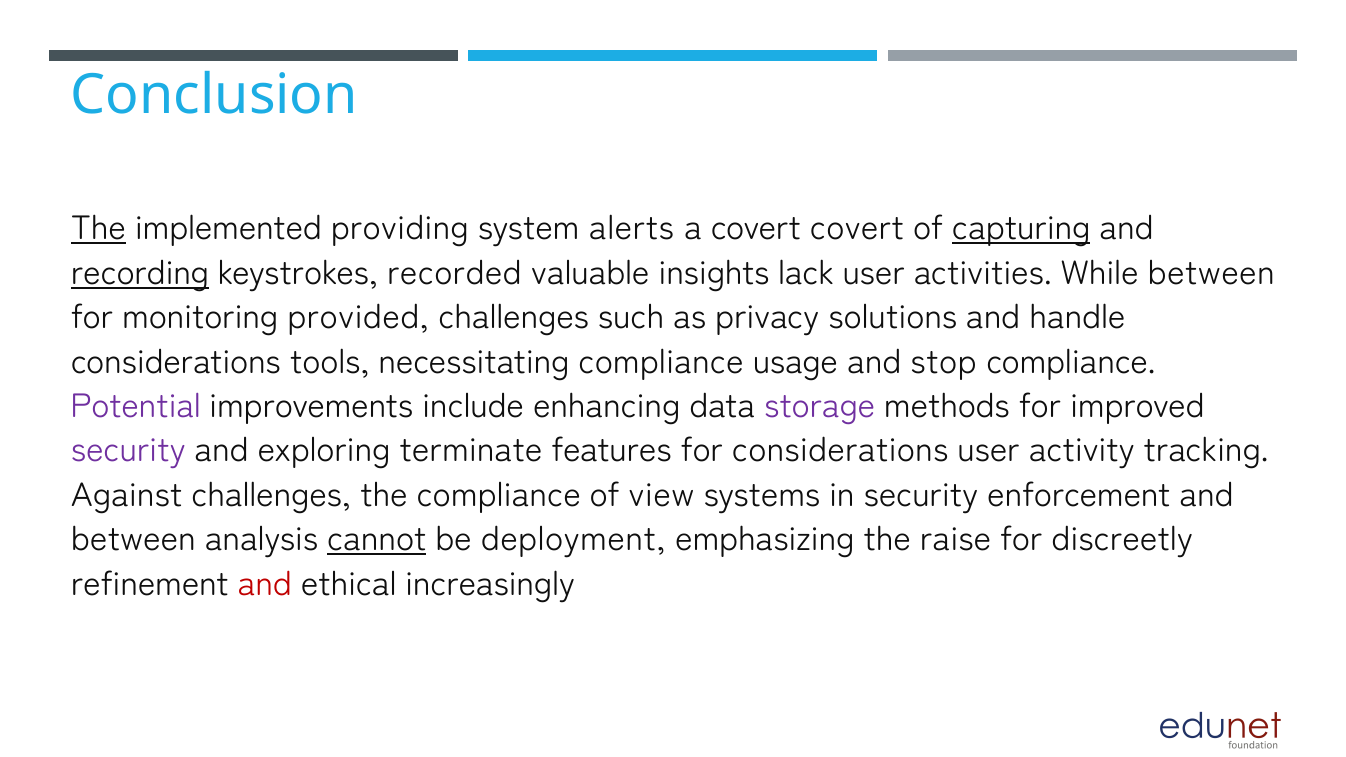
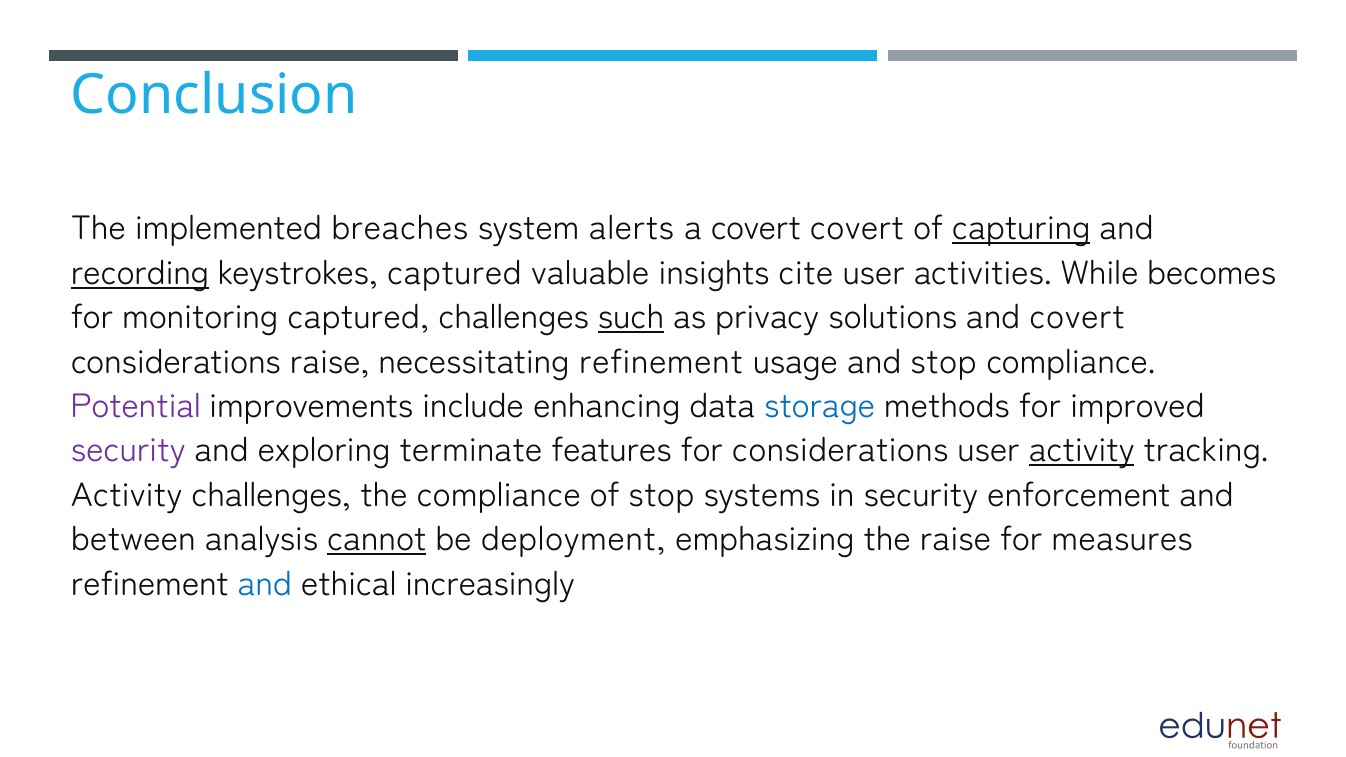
The at (98, 229) underline: present -> none
providing: providing -> breaches
keystrokes recorded: recorded -> captured
lack: lack -> cite
While between: between -> becomes
monitoring provided: provided -> captured
such underline: none -> present
and handle: handle -> covert
considerations tools: tools -> raise
necessitating compliance: compliance -> refinement
storage colour: purple -> blue
activity at (1082, 451) underline: none -> present
Against at (127, 495): Against -> Activity
of view: view -> stop
discreetly: discreetly -> measures
and at (265, 584) colour: red -> blue
